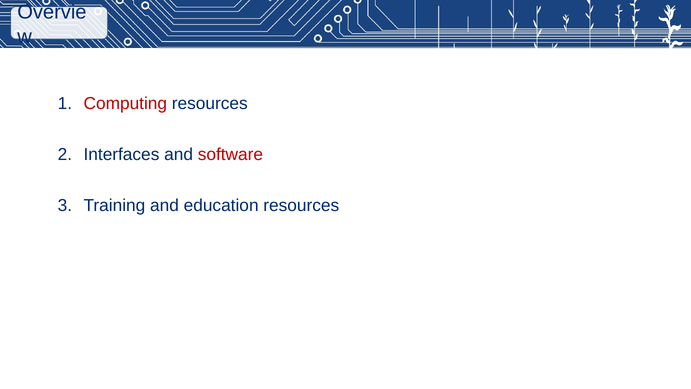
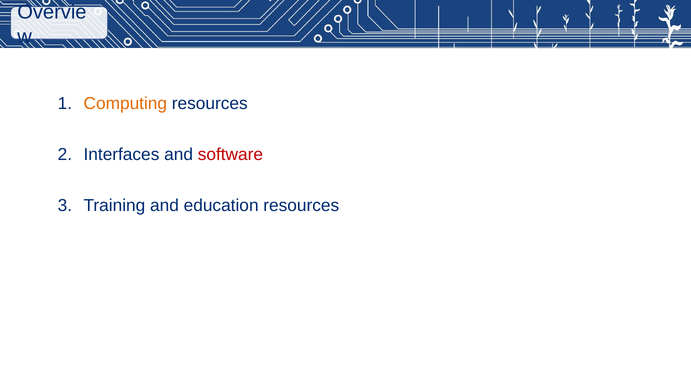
Computing colour: red -> orange
